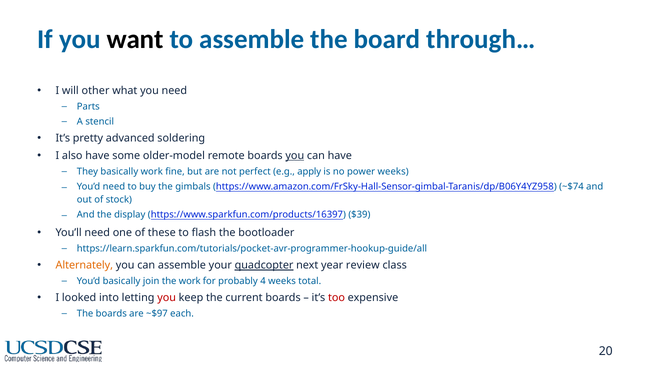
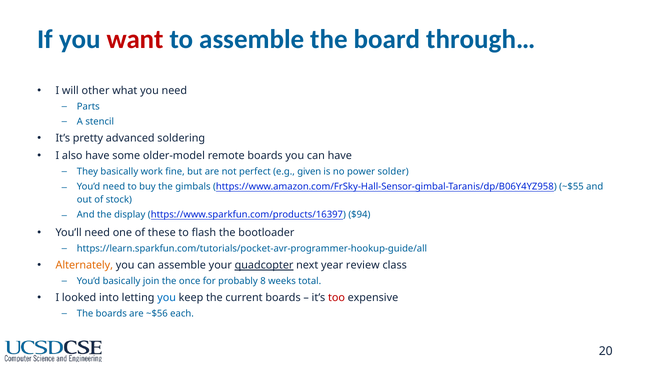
want colour: black -> red
you at (295, 156) underline: present -> none
apply: apply -> given
power weeks: weeks -> solder
~$74: ~$74 -> ~$55
$39: $39 -> $94
the work: work -> once
4: 4 -> 8
you at (167, 298) colour: red -> blue
~$97: ~$97 -> ~$56
